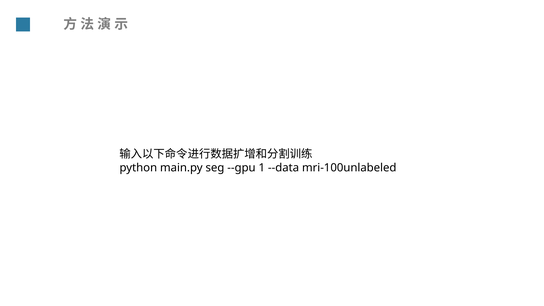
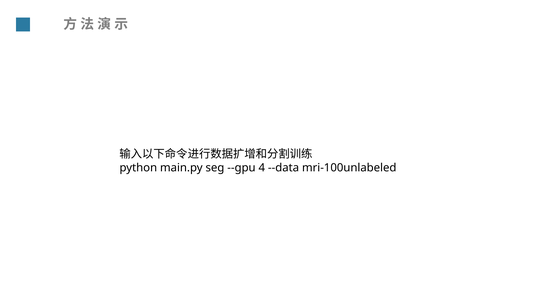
1: 1 -> 4
